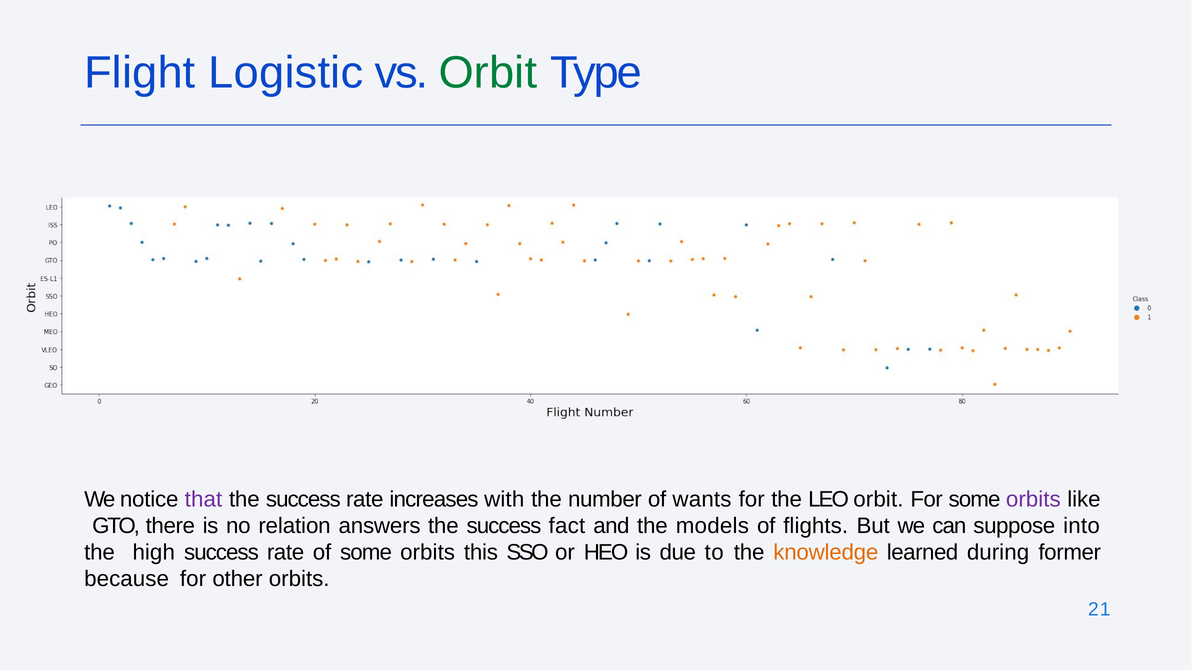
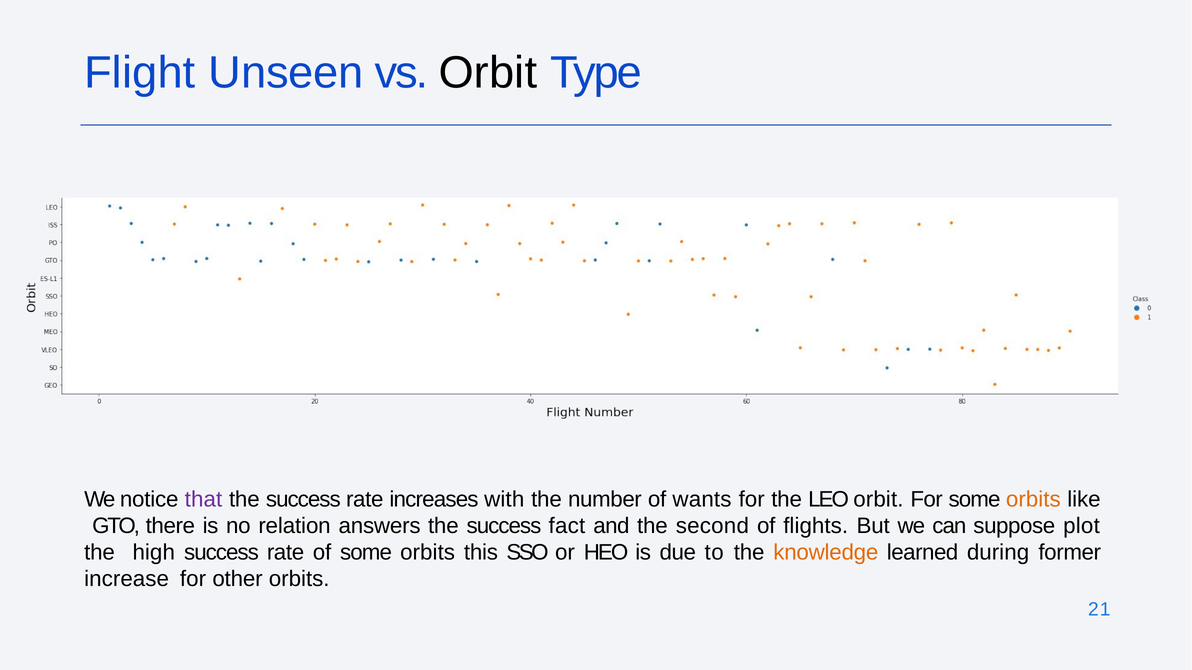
Logistic: Logistic -> Unseen
Orbit at (488, 73) colour: green -> black
orbits at (1033, 500) colour: purple -> orange
models: models -> second
into: into -> plot
because: because -> increase
